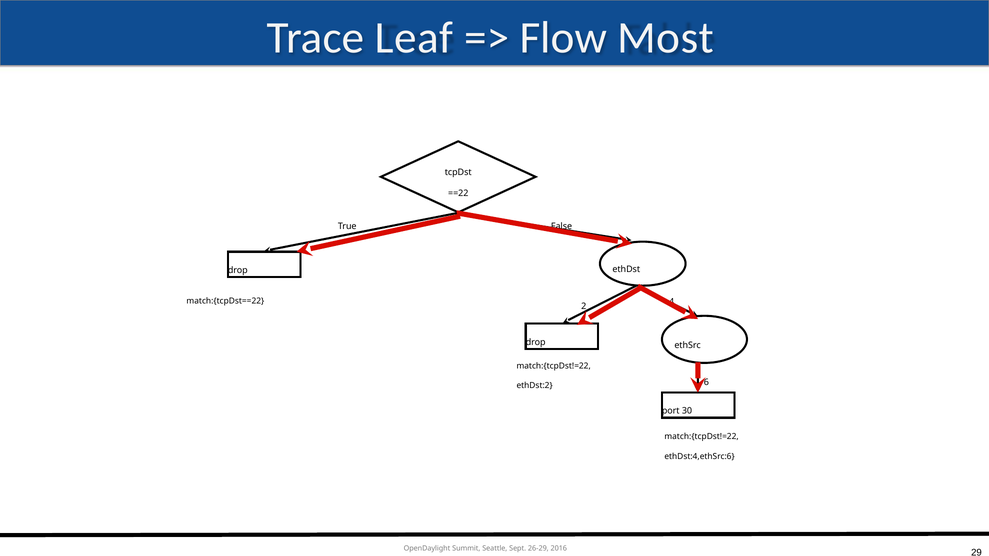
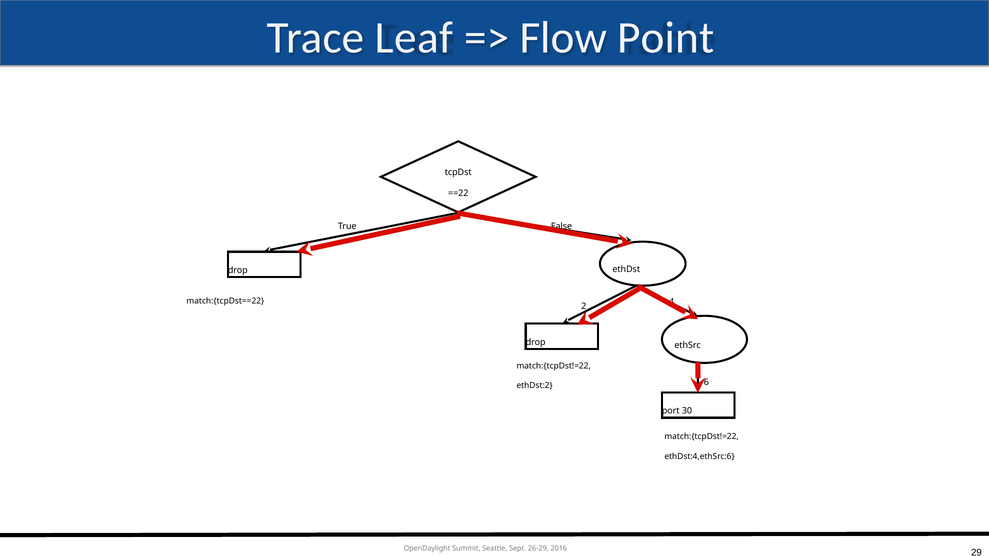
Most: Most -> Point
